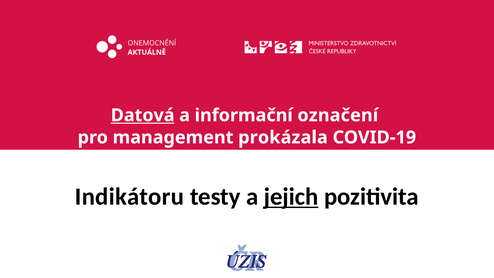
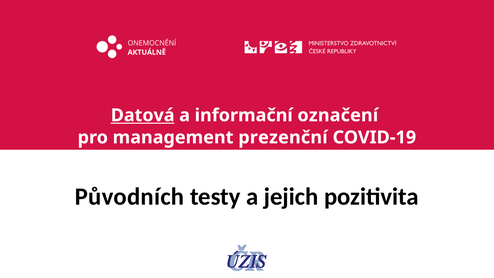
prokázala: prokázala -> prezenční
Indikátoru: Indikátoru -> Původních
jejich underline: present -> none
